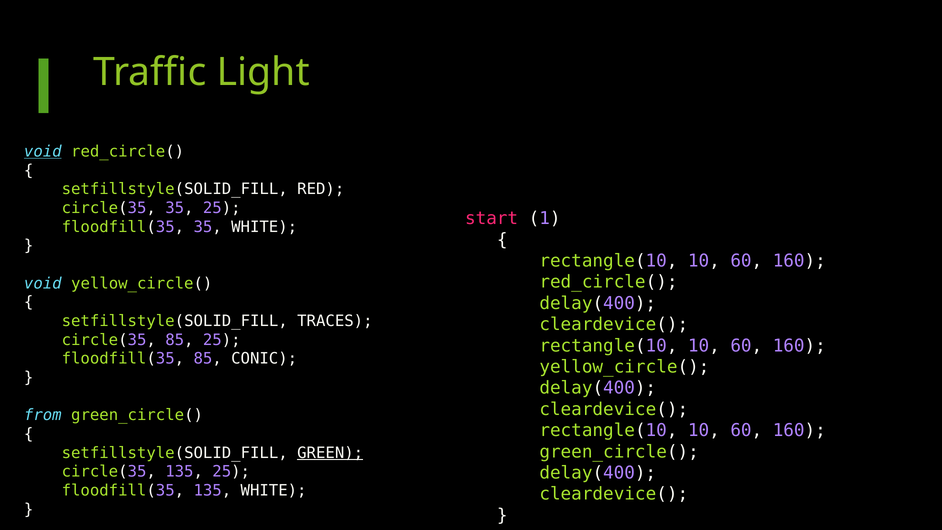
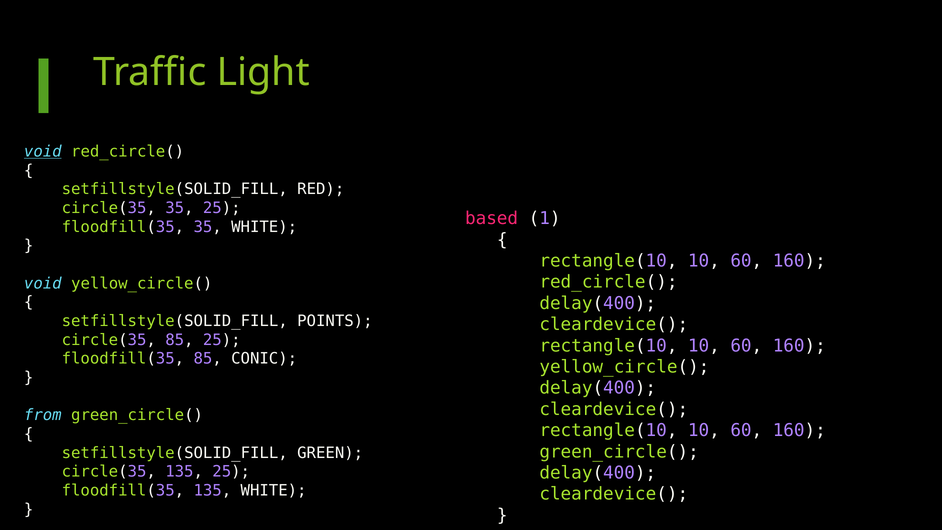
start: start -> based
TRACES: TRACES -> POINTS
GREEN underline: present -> none
